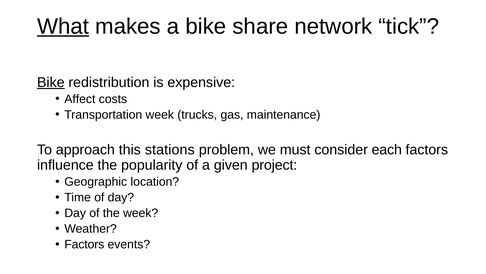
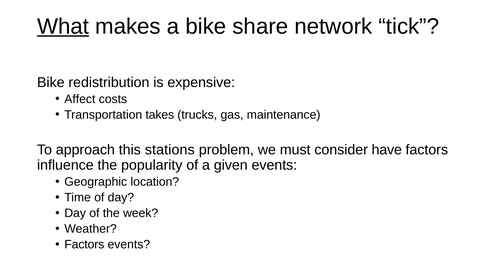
Bike at (51, 82) underline: present -> none
Transportation week: week -> takes
each: each -> have
given project: project -> events
